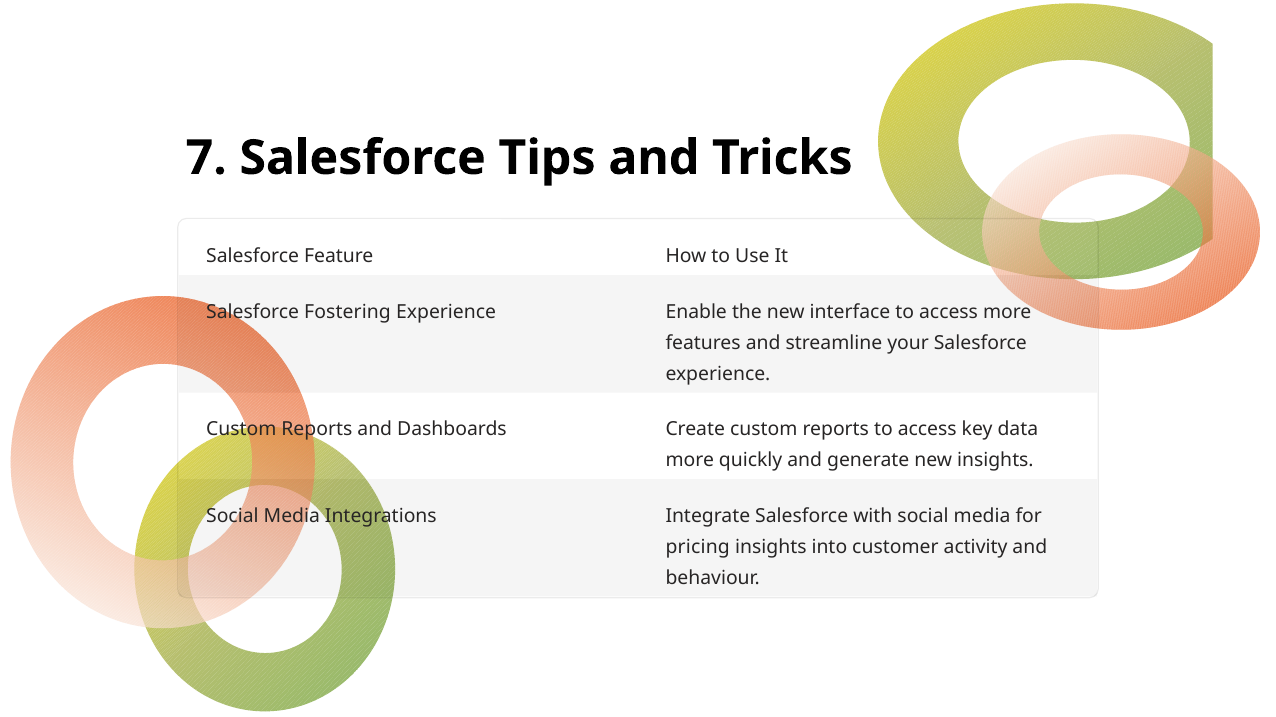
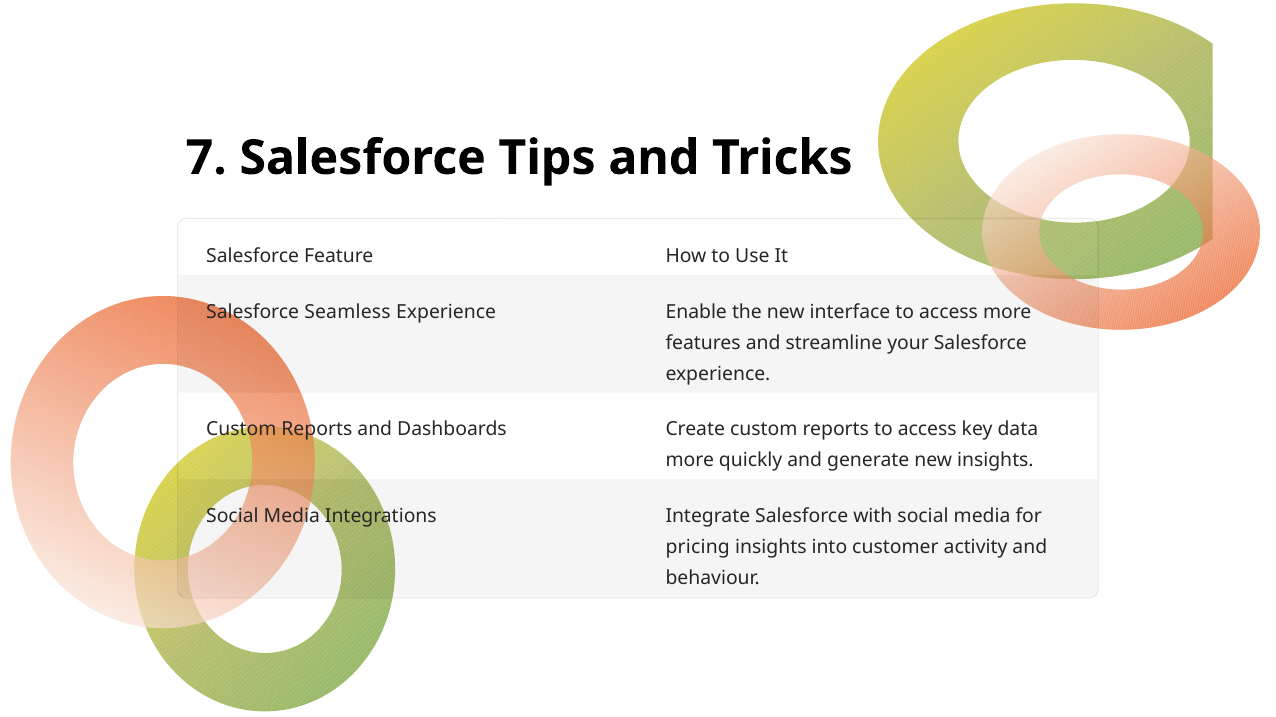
Fostering: Fostering -> Seamless
